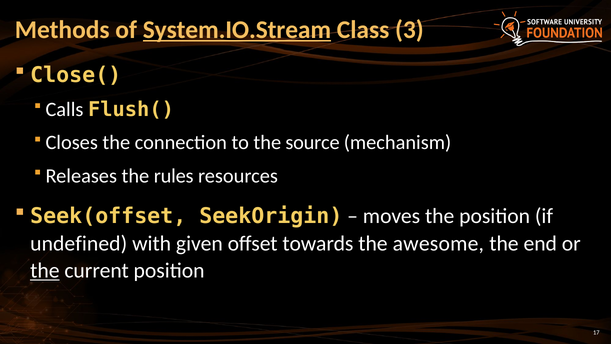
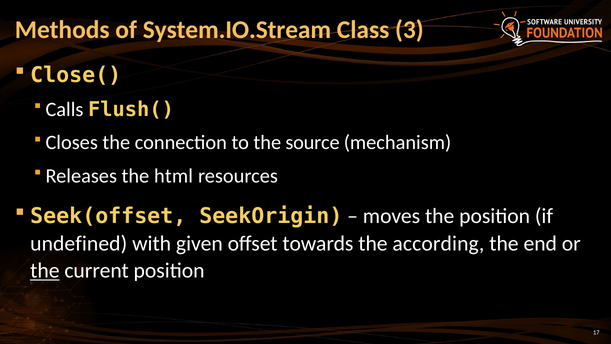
System.IO.Stream underline: present -> none
rules: rules -> html
awesome: awesome -> according
